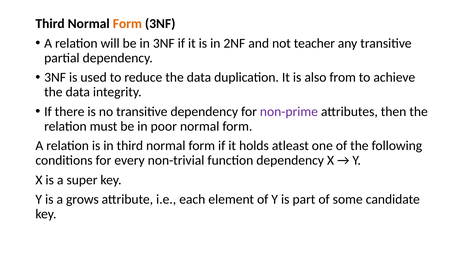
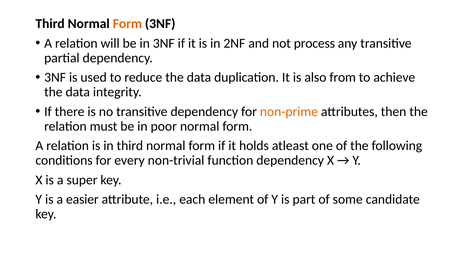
teacher: teacher -> process
non-prime colour: purple -> orange
grows: grows -> easier
